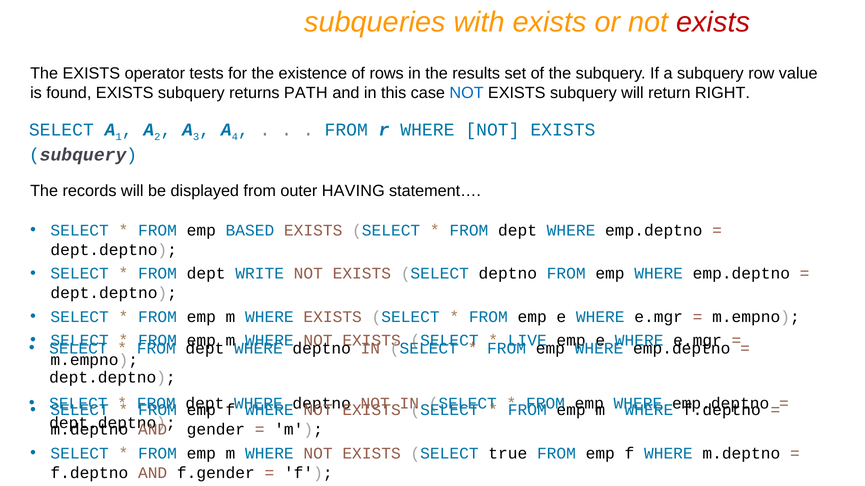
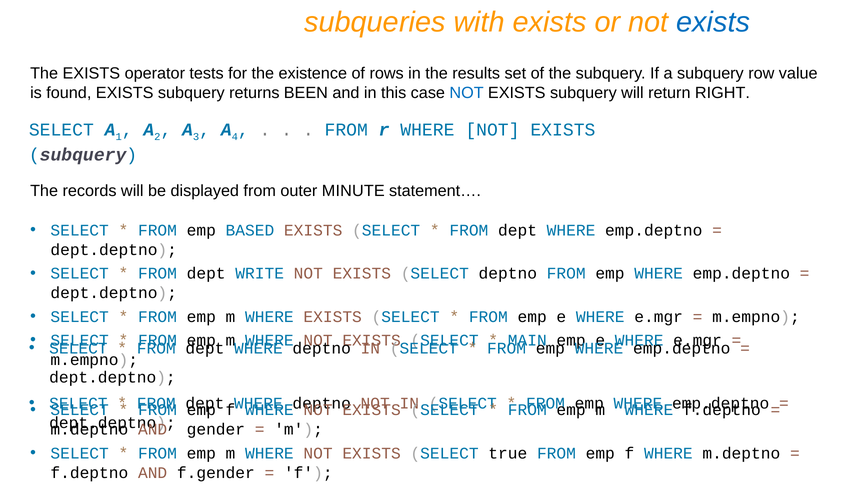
exists at (713, 23) colour: red -> blue
PATH: PATH -> BEEN
HAVING: HAVING -> MINUTE
LIVE: LIVE -> MAIN
